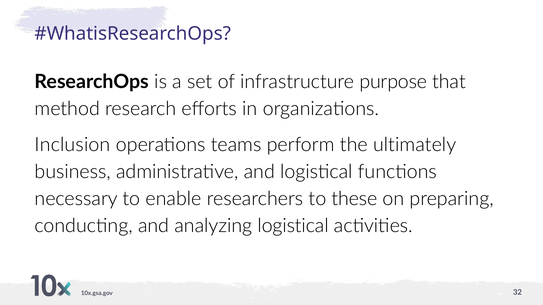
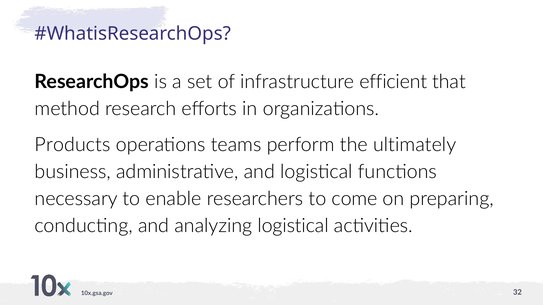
purpose: purpose -> efficient
Inclusion: Inclusion -> Products
these: these -> come
